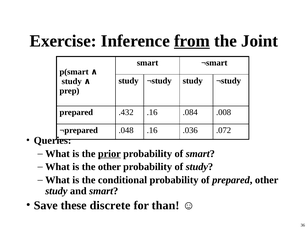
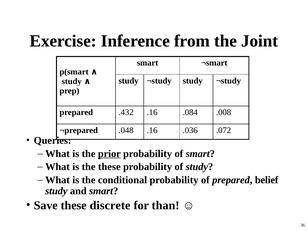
from underline: present -> none
the other: other -> these
prepared other: other -> belief
